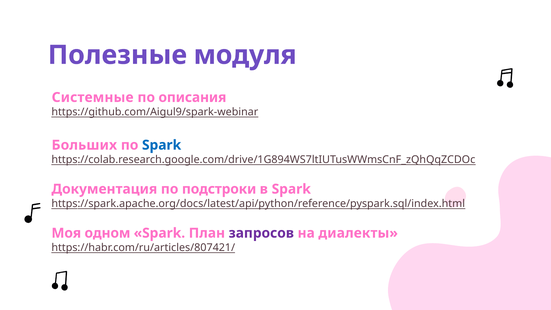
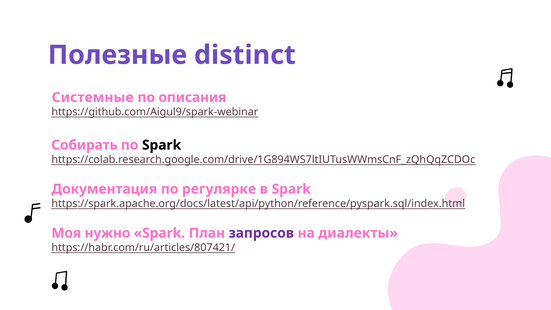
модуля: модуля -> distinct
Больших: Больших -> Собирать
Spark at (162, 145) colour: blue -> black
подстроки: подстроки -> регулярке
одном: одном -> нужно
